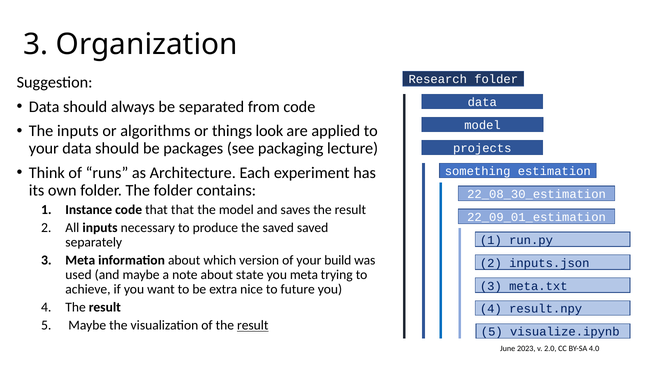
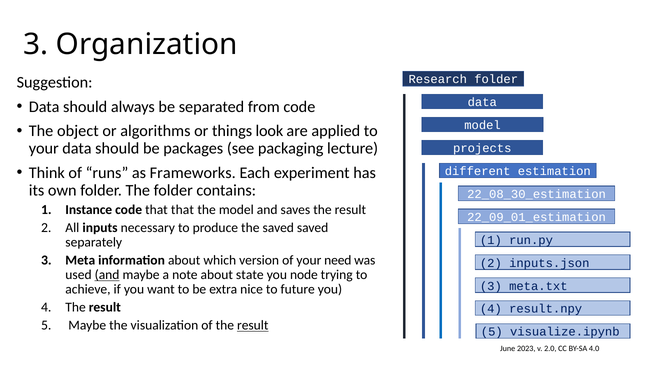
The inputs: inputs -> object
Architecture: Architecture -> Frameworks
something: something -> different
build: build -> need
and at (107, 275) underline: none -> present
you meta: meta -> node
